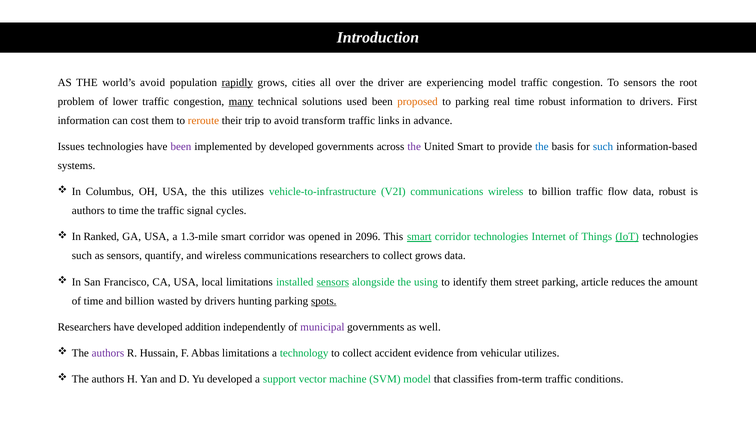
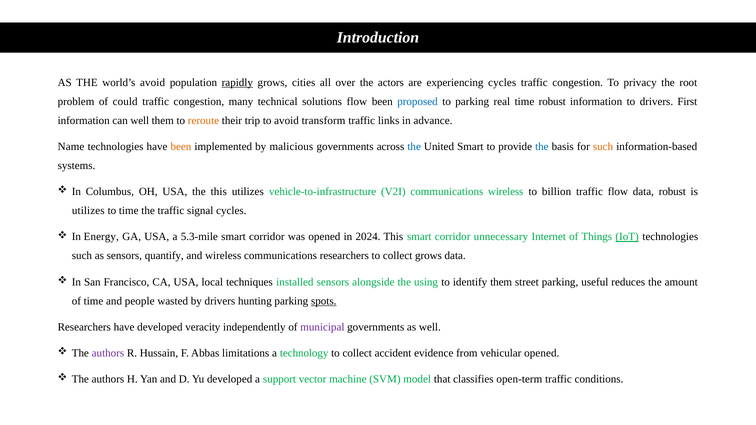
driver: driver -> actors
experiencing model: model -> cycles
To sensors: sensors -> privacy
lower: lower -> could
many underline: present -> none
solutions used: used -> flow
proposed colour: orange -> blue
can cost: cost -> well
Issues: Issues -> Name
been at (181, 147) colour: purple -> orange
by developed: developed -> malicious
the at (414, 147) colour: purple -> blue
such at (603, 147) colour: blue -> orange
authors at (88, 211): authors -> utilizes
Ranked: Ranked -> Energy
1.3-mile: 1.3-mile -> 5.3-mile
2096: 2096 -> 2024
smart at (419, 237) underline: present -> none
corridor technologies: technologies -> unnecessary
local limitations: limitations -> techniques
sensors at (333, 282) underline: present -> none
article: article -> useful
and billion: billion -> people
addition: addition -> veracity
vehicular utilizes: utilizes -> opened
from-term: from-term -> open-term
